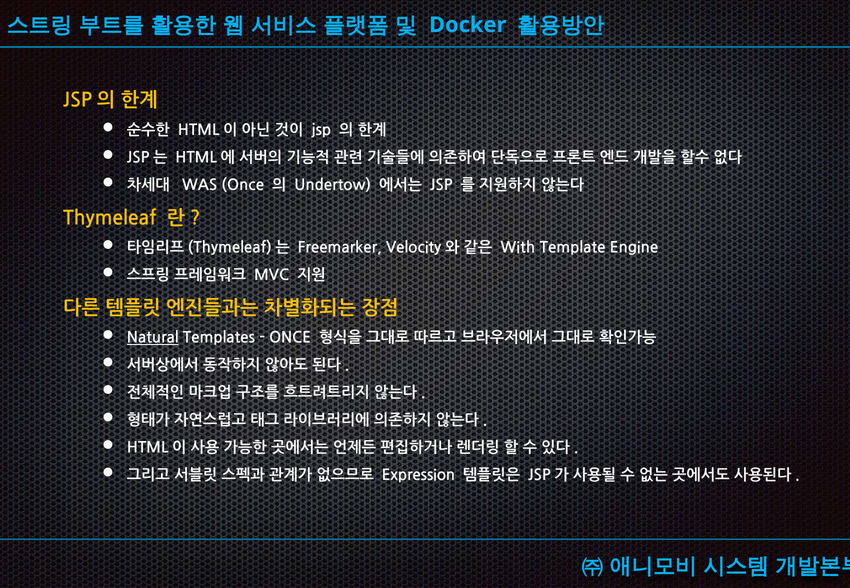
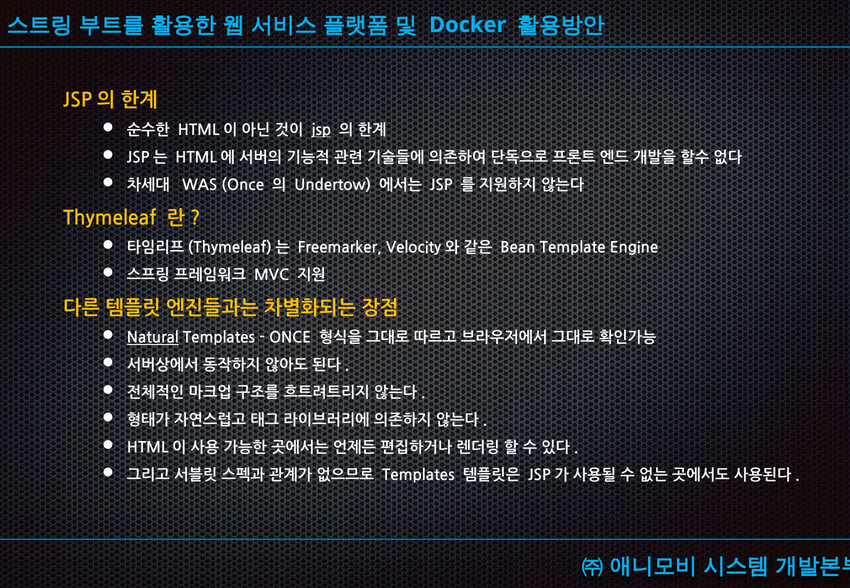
jsp at (321, 130) underline: none -> present
With: With -> Bean
Expression at (418, 476): Expression -> Templates
